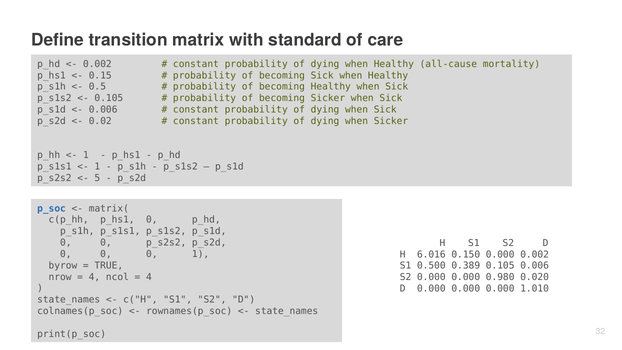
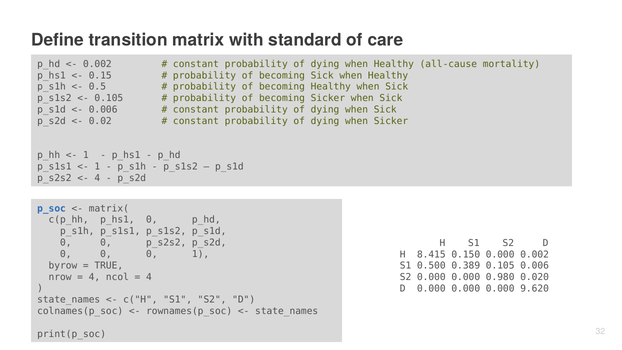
5 at (97, 178): 5 -> 4
6.016: 6.016 -> 8.415
1.010: 1.010 -> 9.620
